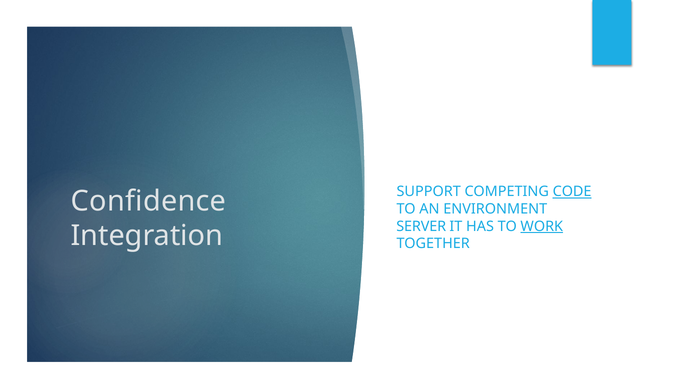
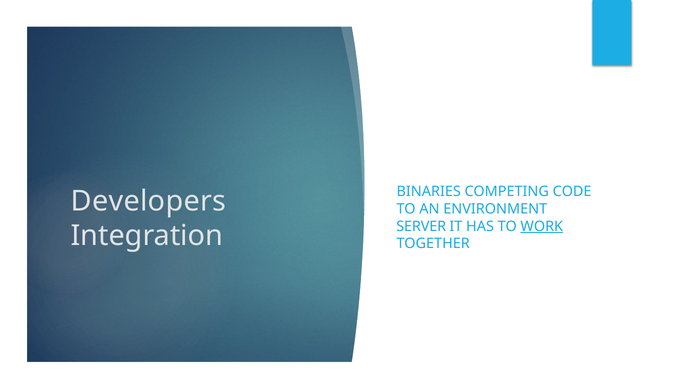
SUPPORT: SUPPORT -> BINARIES
CODE underline: present -> none
Confidence: Confidence -> Developers
